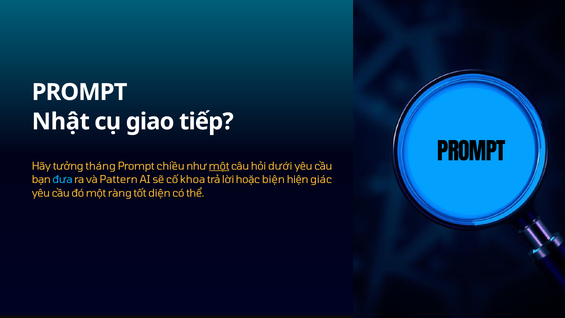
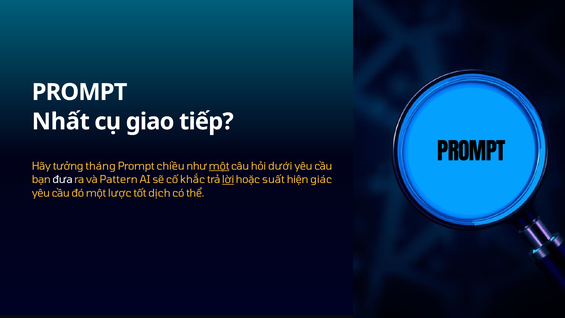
Nhật: Nhật -> Nhất
đưa colour: light blue -> white
khoa: khoa -> khắc
lời underline: none -> present
biện: biện -> suất
ràng: ràng -> lược
diện: diện -> dịch
